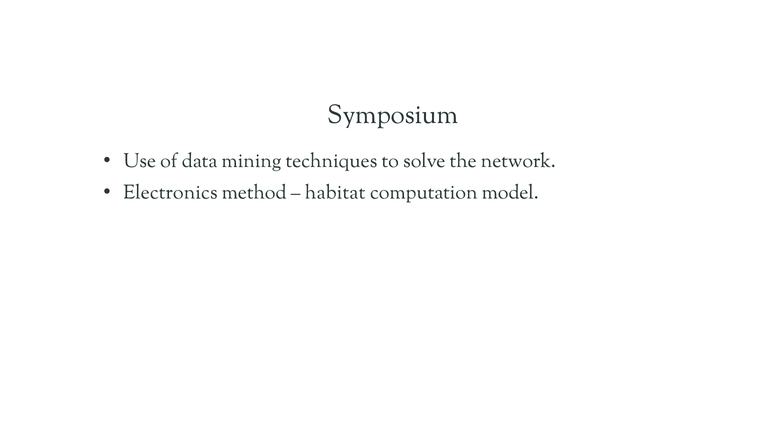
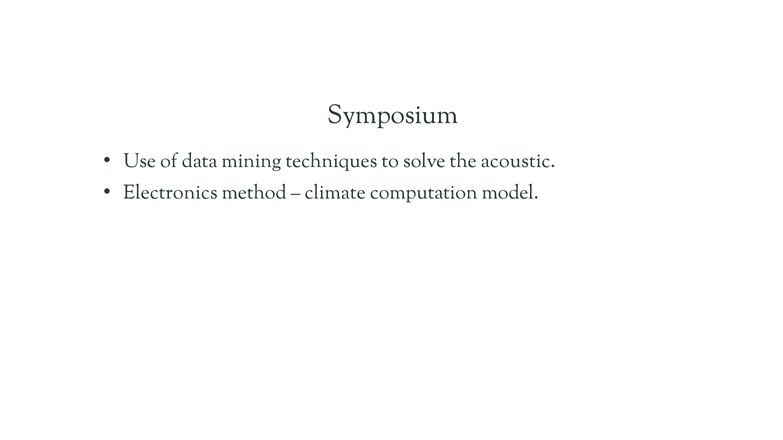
network: network -> acoustic
habitat: habitat -> climate
